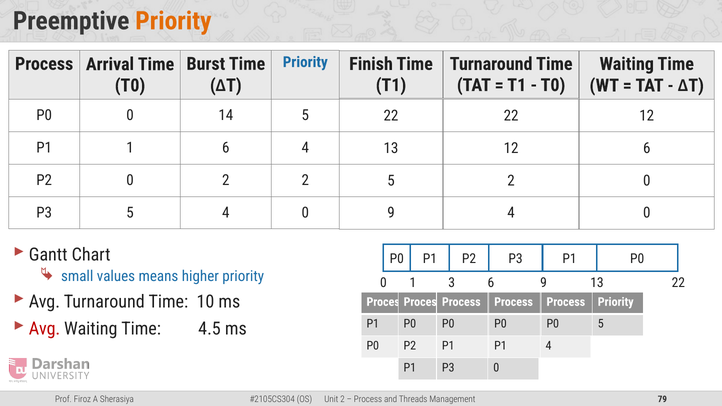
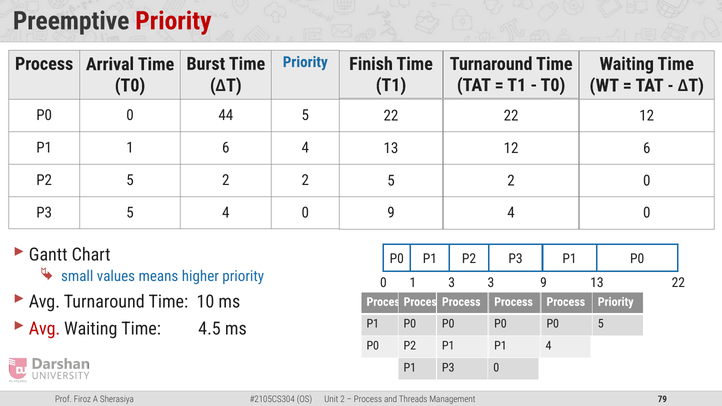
Priority at (173, 21) colour: orange -> red
14: 14 -> 44
P2 0: 0 -> 5
0 6: 6 -> 3
